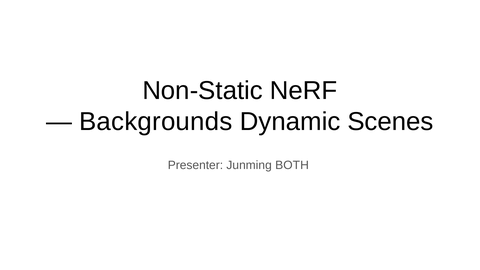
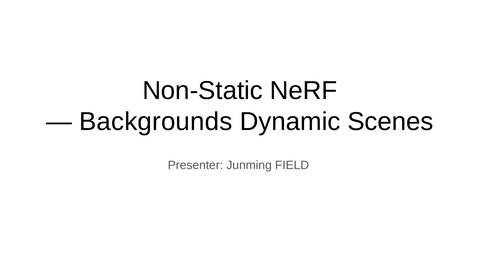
BOTH: BOTH -> FIELD
